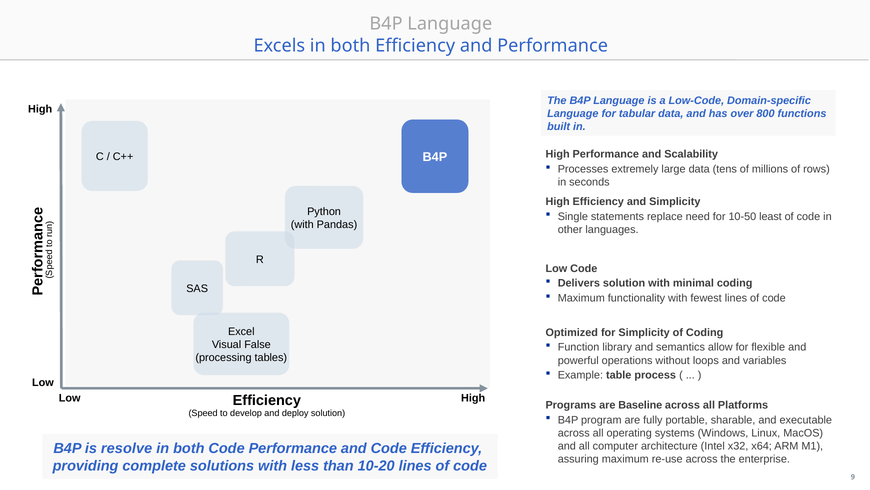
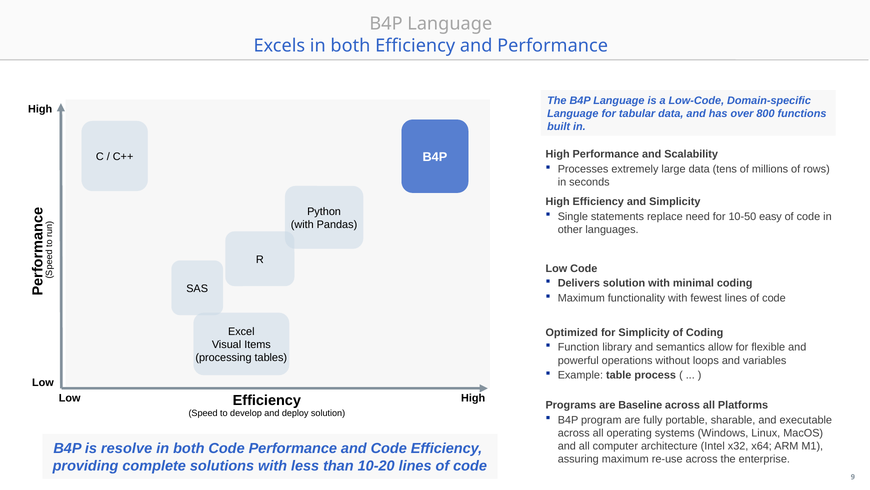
least: least -> easy
False: False -> Items
